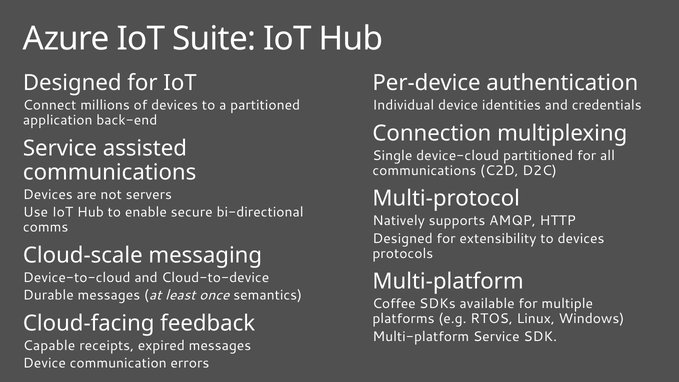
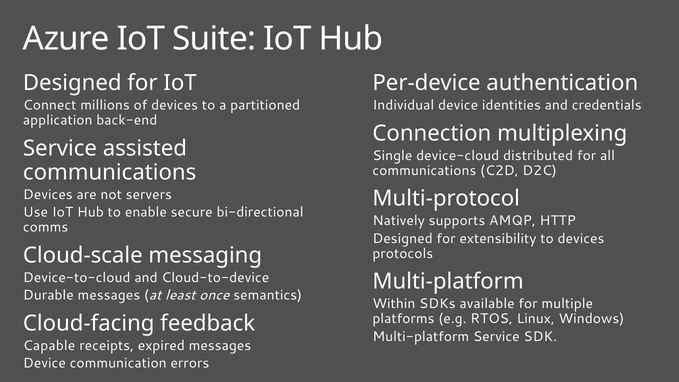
device-cloud partitioned: partitioned -> distributed
Coffee: Coffee -> Within
